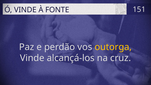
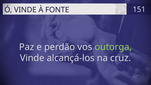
outorga colour: yellow -> light green
